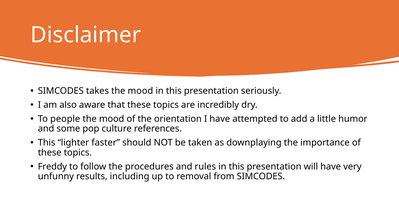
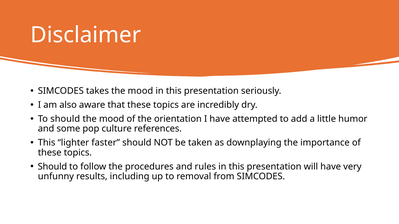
To people: people -> should
Freddy at (52, 167): Freddy -> Should
